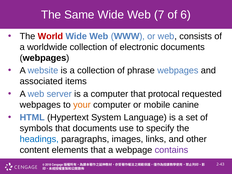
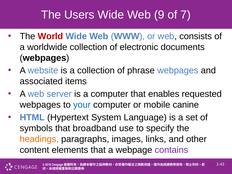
Same: Same -> Users
7: 7 -> 9
6: 6 -> 7
protocal: protocal -> enables
your colour: orange -> blue
that documents: documents -> broadband
headings colour: blue -> orange
